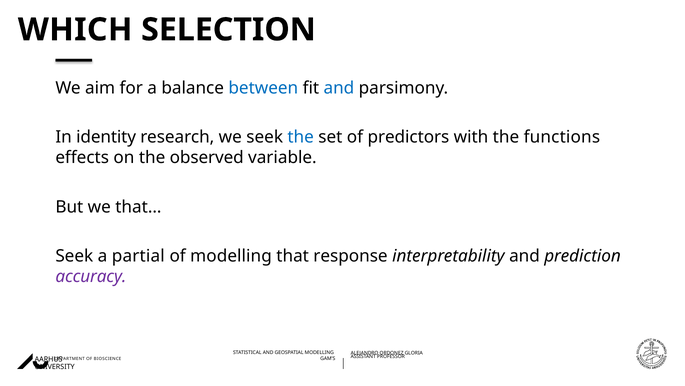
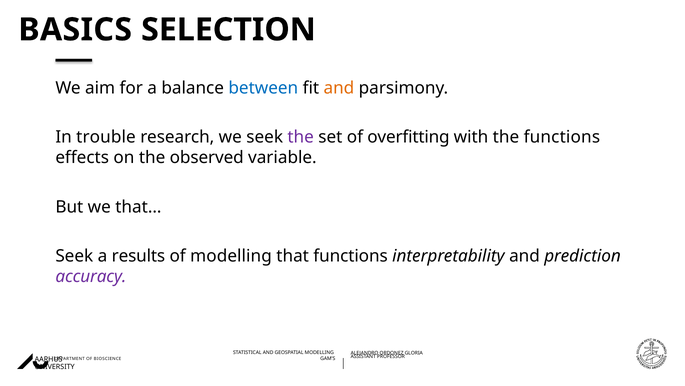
WHICH: WHICH -> BASICS
and at (339, 88) colour: blue -> orange
identity: identity -> trouble
the at (301, 137) colour: blue -> purple
predictors: predictors -> overfitting
partial: partial -> results
that response: response -> functions
